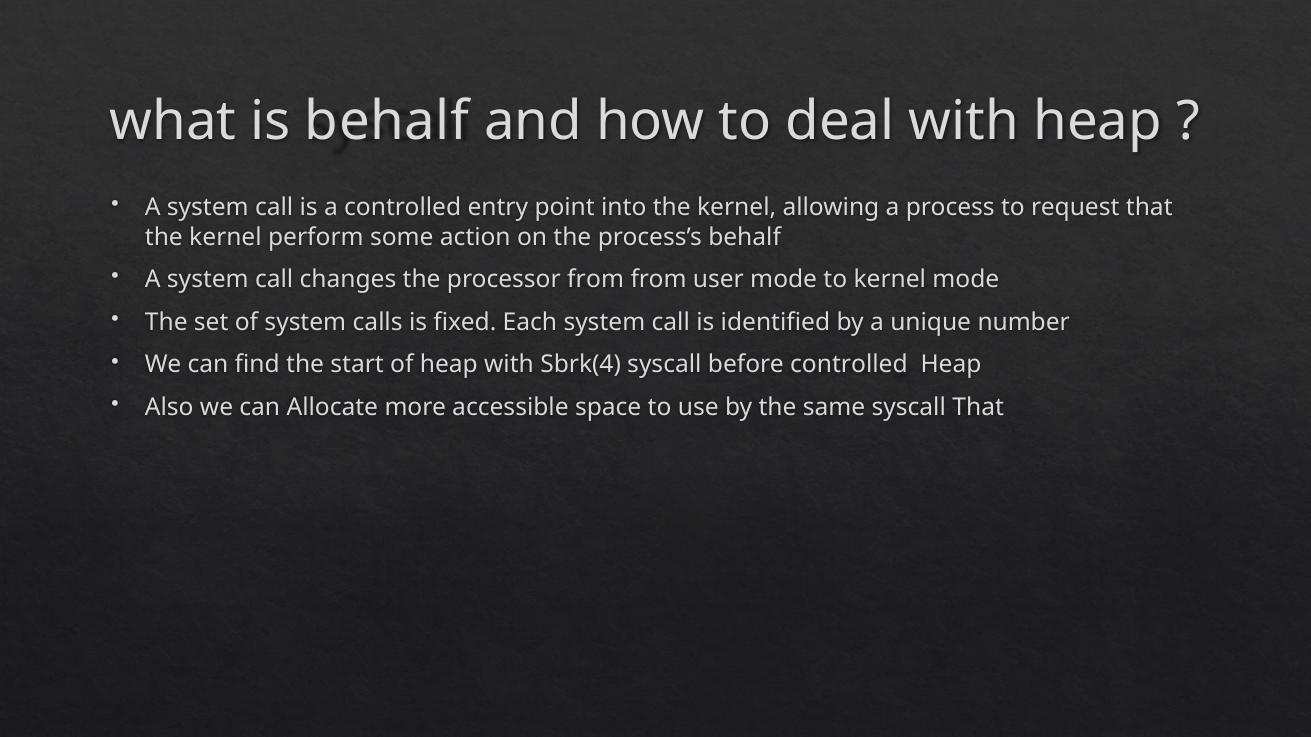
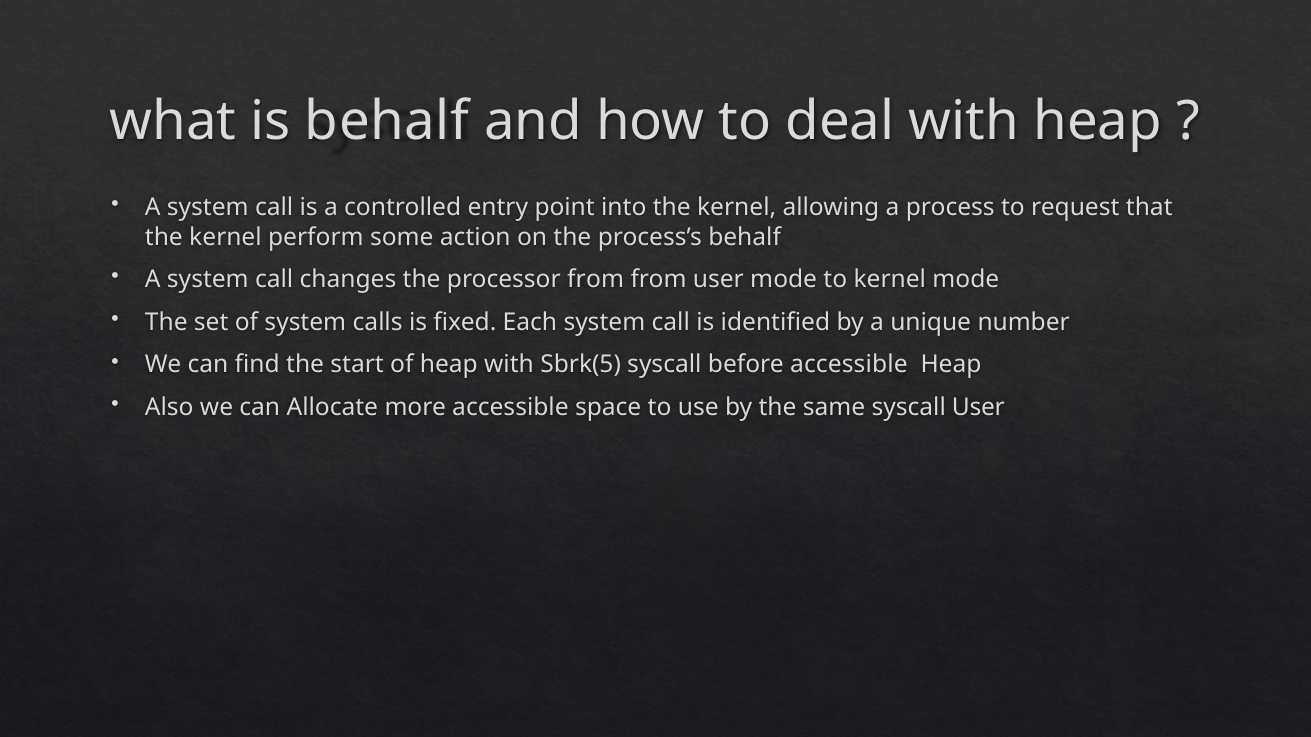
Sbrk(4: Sbrk(4 -> Sbrk(5
before controlled: controlled -> accessible
syscall That: That -> User
